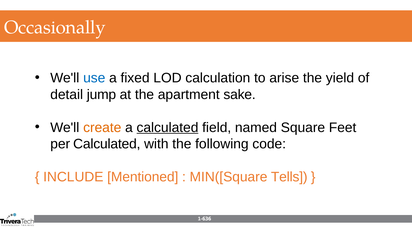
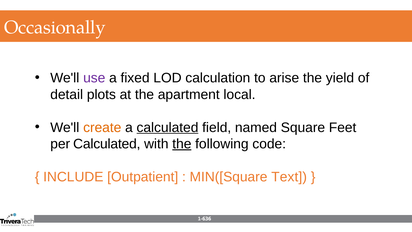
use colour: blue -> purple
jump: jump -> plots
sake: sake -> local
the at (182, 144) underline: none -> present
Mentioned: Mentioned -> Outpatient
Tells: Tells -> Text
